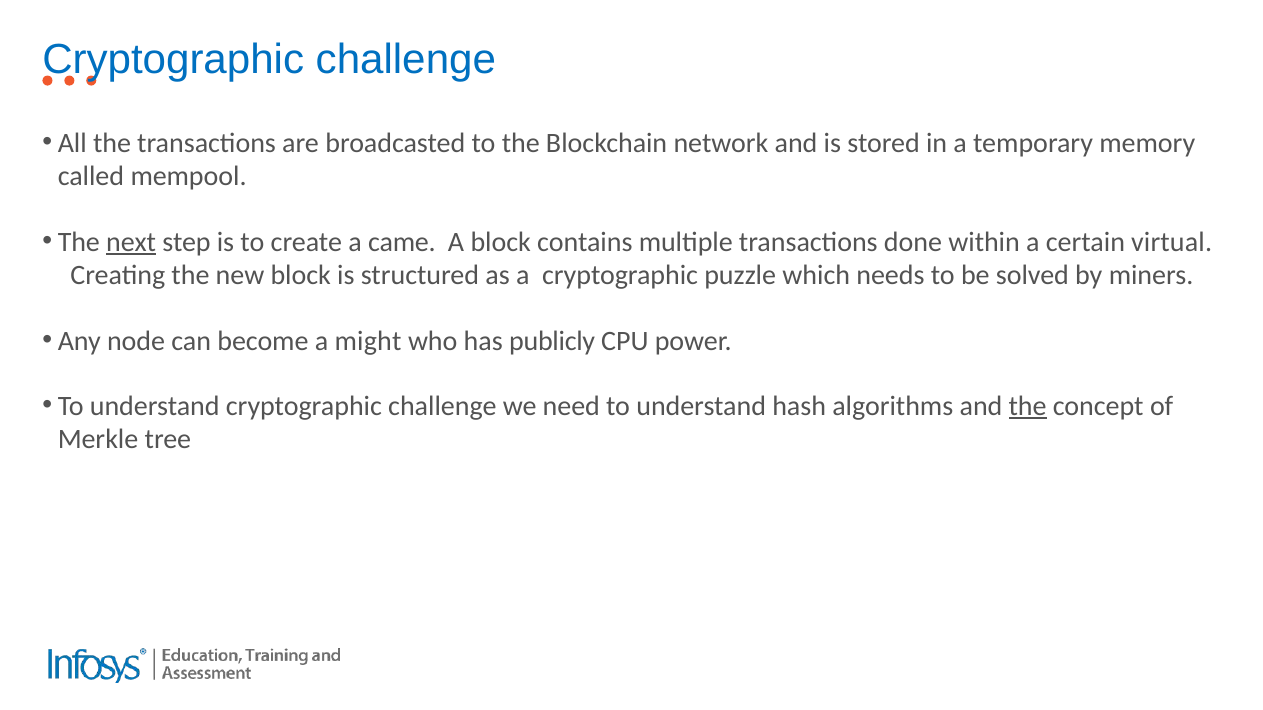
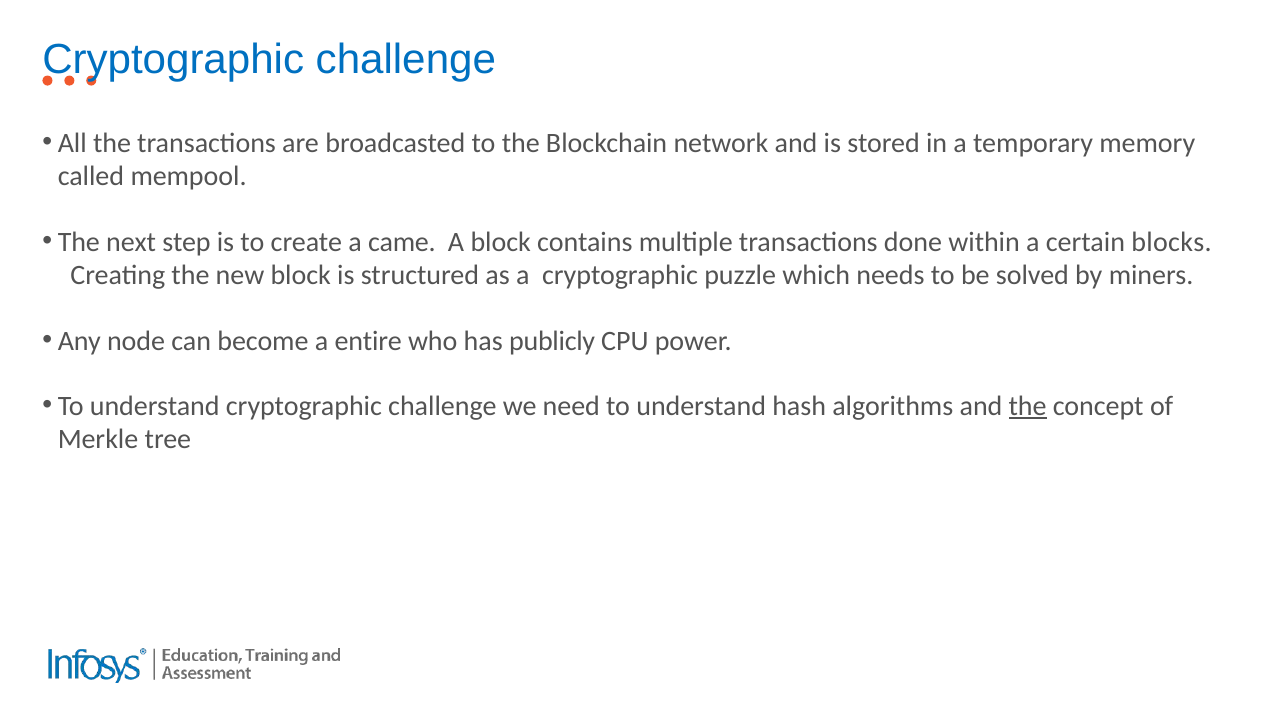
next underline: present -> none
virtual: virtual -> blocks
might: might -> entire
